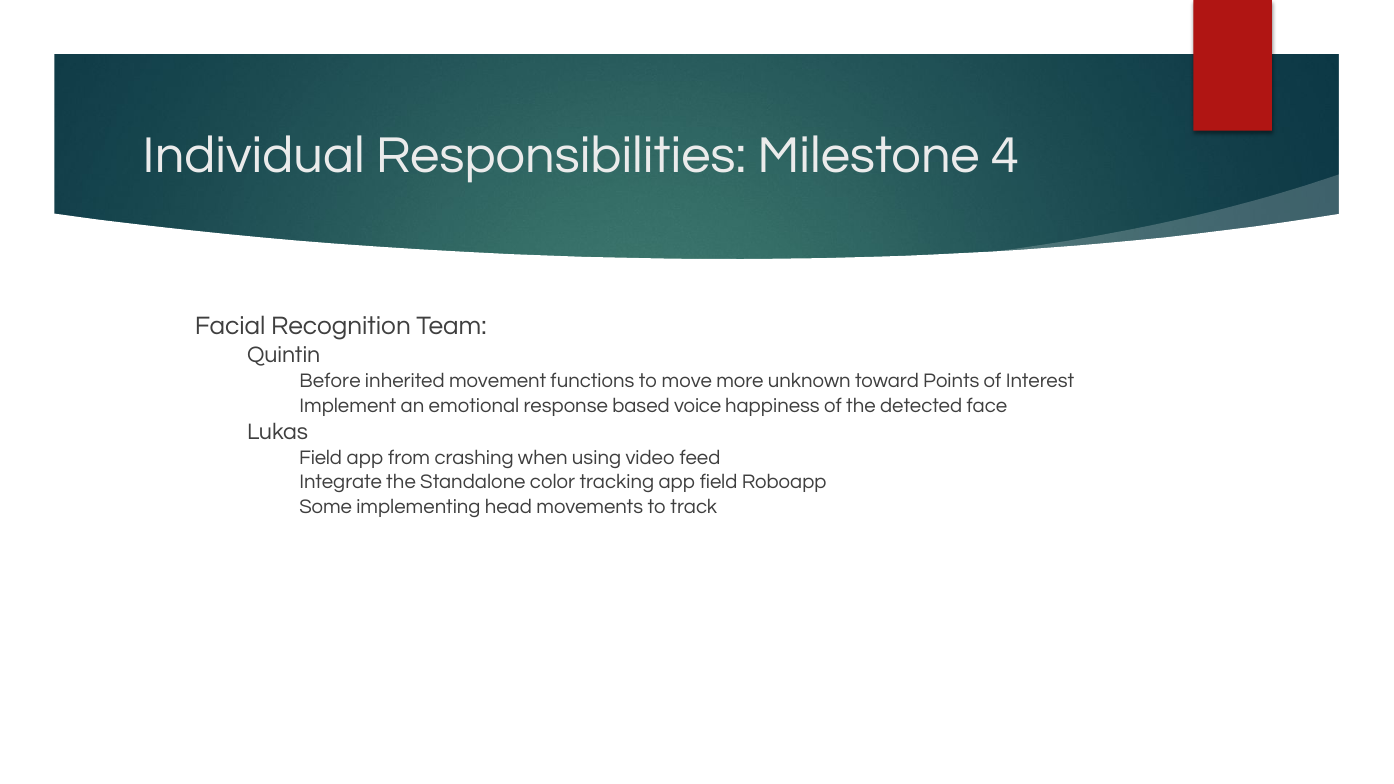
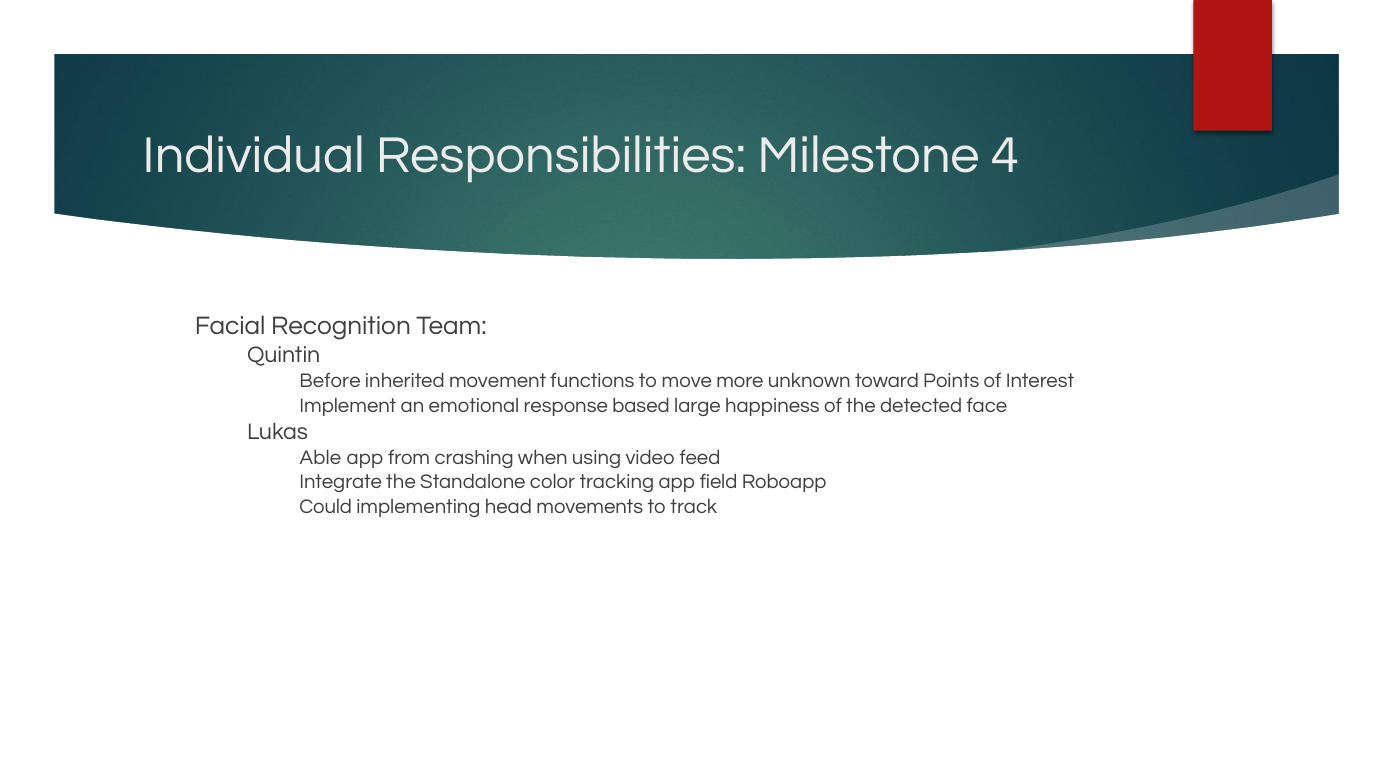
voice: voice -> large
Field at (321, 458): Field -> Able
Some: Some -> Could
